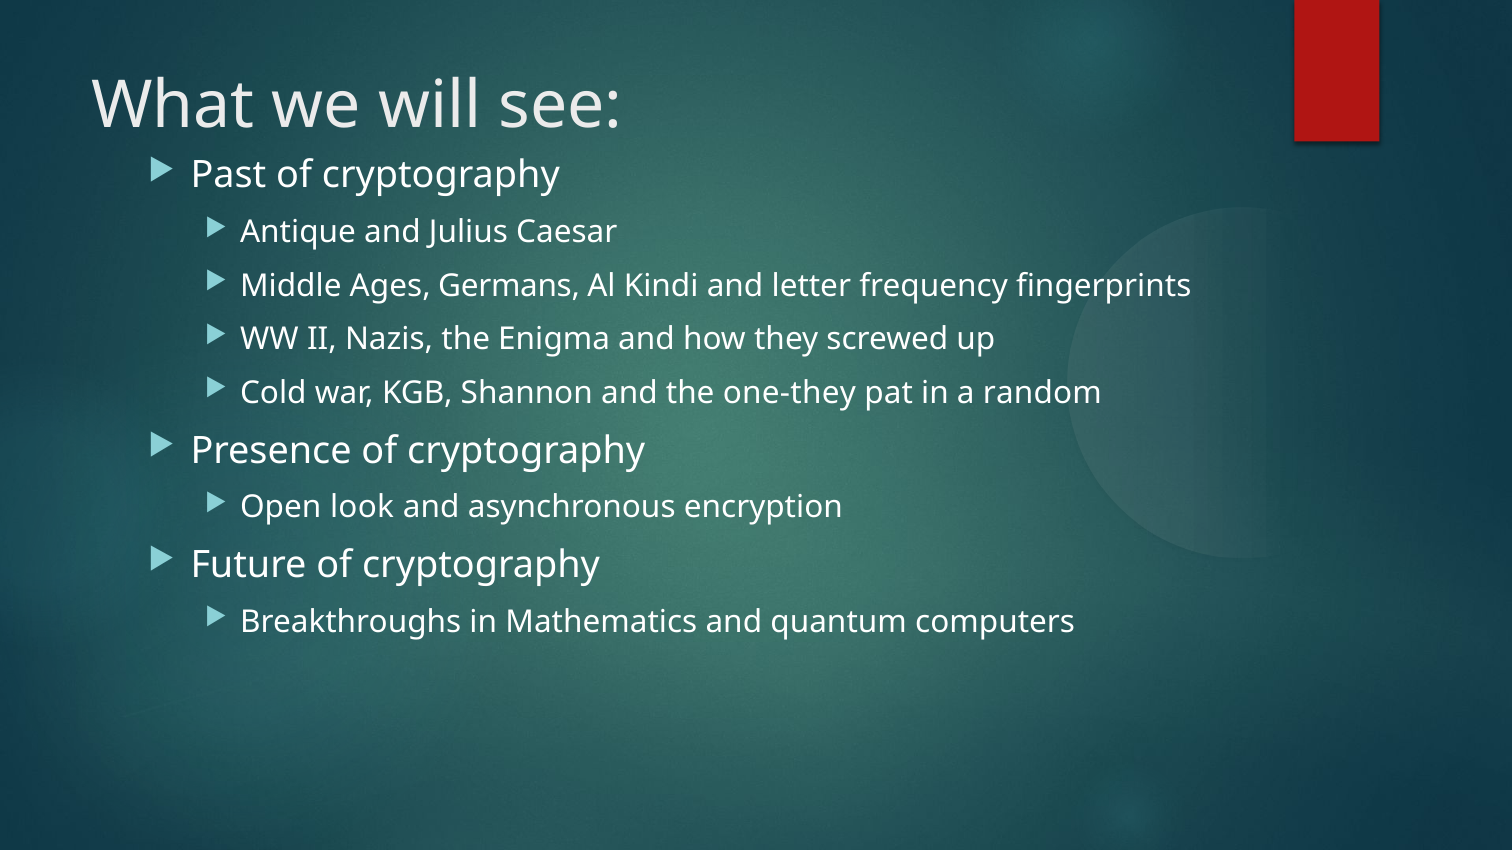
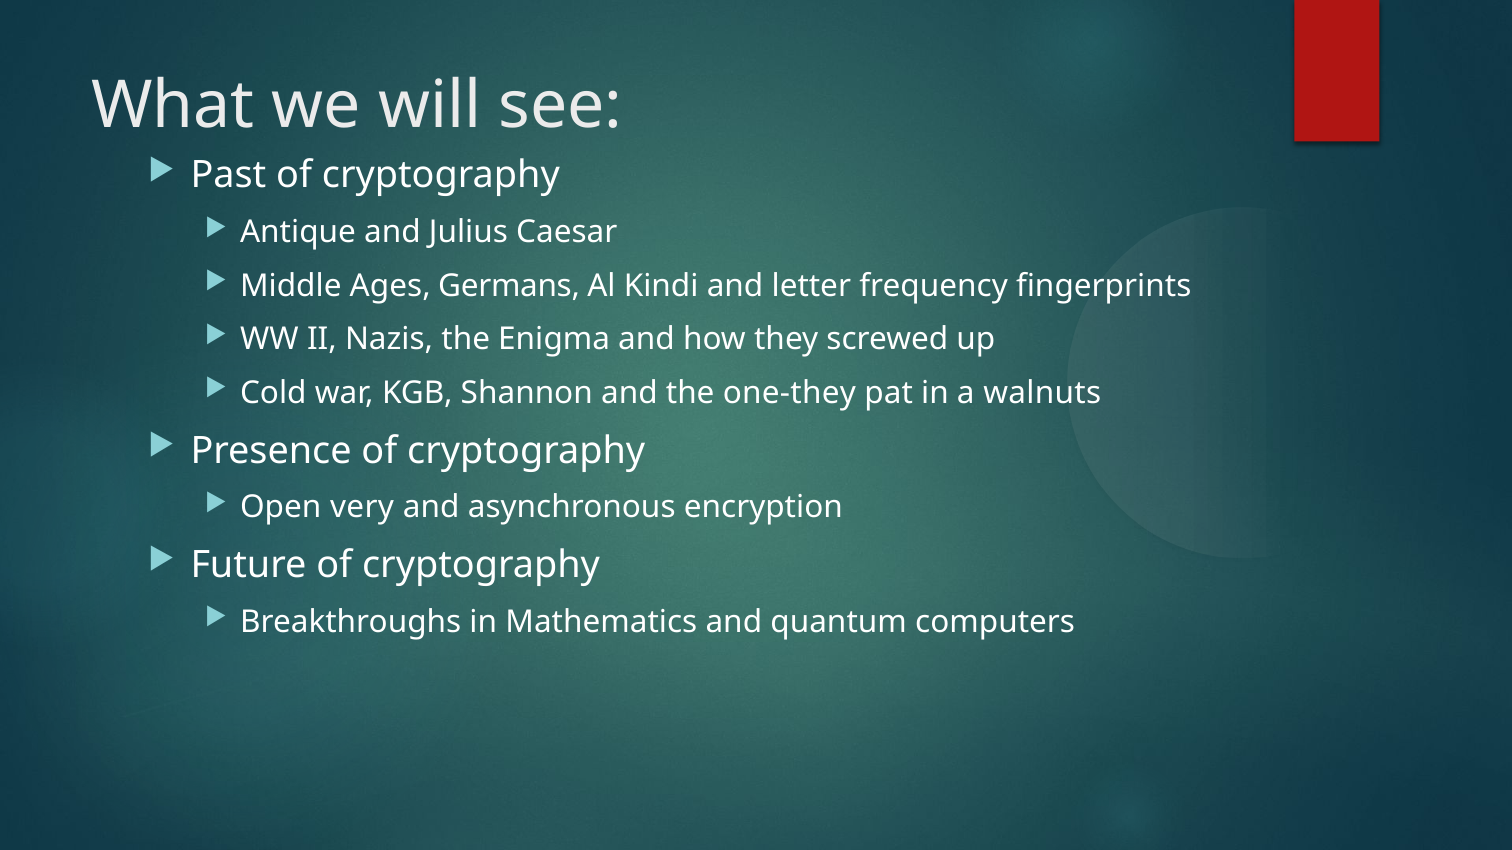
random: random -> walnuts
look: look -> very
